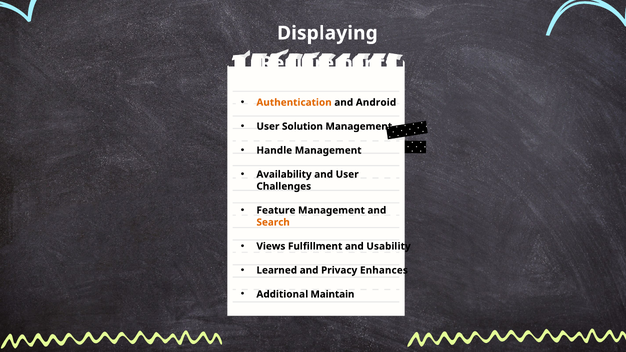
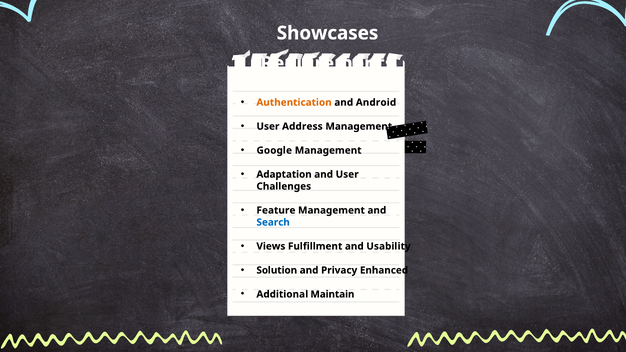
Displaying: Displaying -> Showcases
Solution: Solution -> Address
Handle: Handle -> Google
Availability: Availability -> Adaptation
Search colour: orange -> blue
Learned: Learned -> Solution
Enhances: Enhances -> Enhanced
